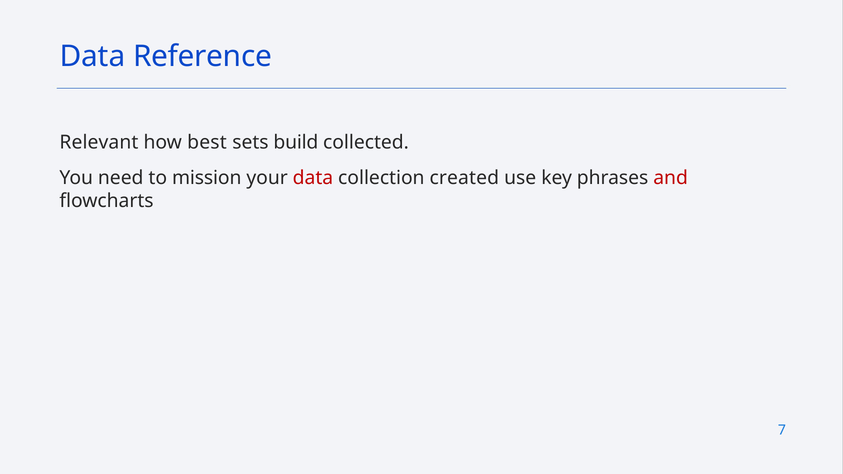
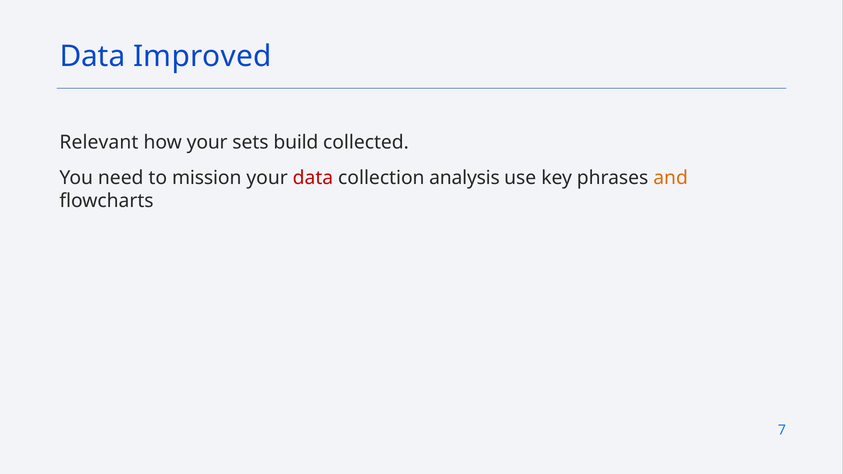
Reference: Reference -> Improved
how best: best -> your
created: created -> analysis
and colour: red -> orange
